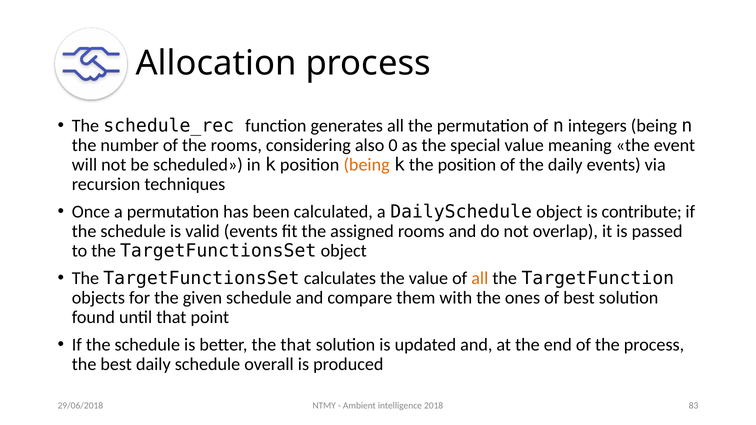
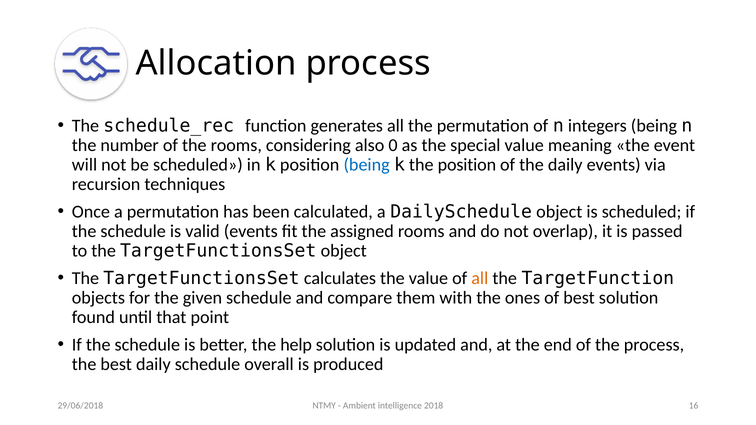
being at (367, 165) colour: orange -> blue
is contribute: contribute -> scheduled
the that: that -> help
83: 83 -> 16
